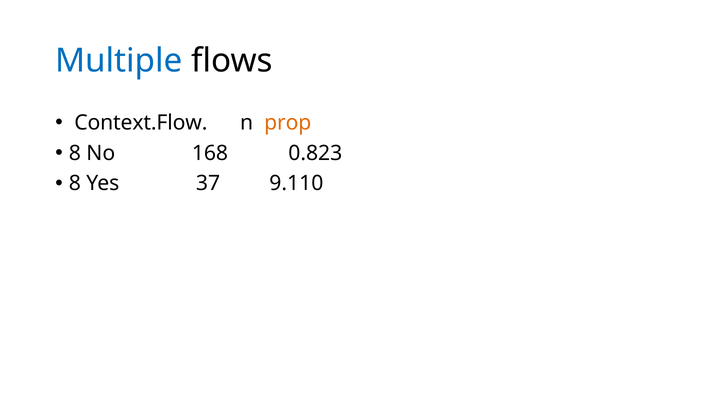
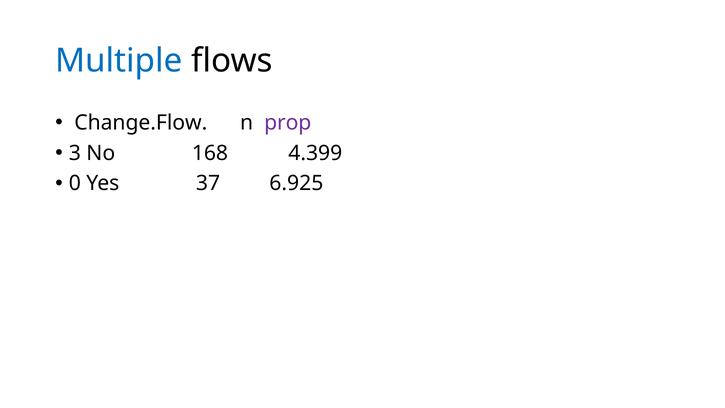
Context.Flow: Context.Flow -> Change.Flow
prop colour: orange -> purple
8 at (75, 153): 8 -> 3
0.823: 0.823 -> 4.399
8 at (75, 183): 8 -> 0
9.110: 9.110 -> 6.925
